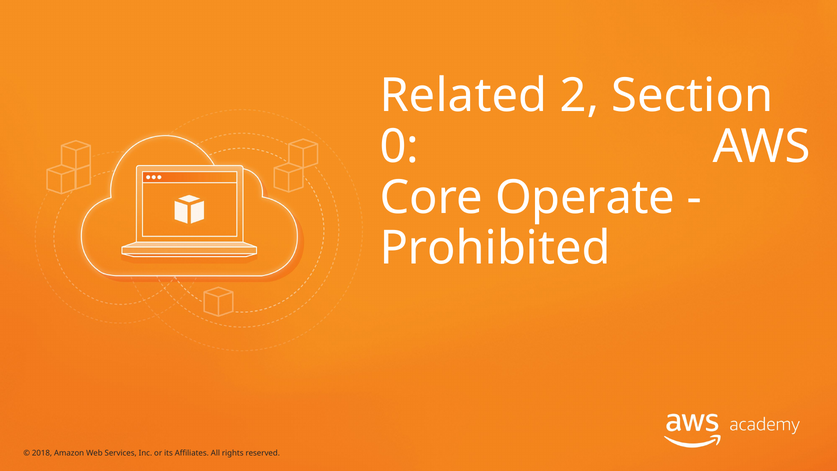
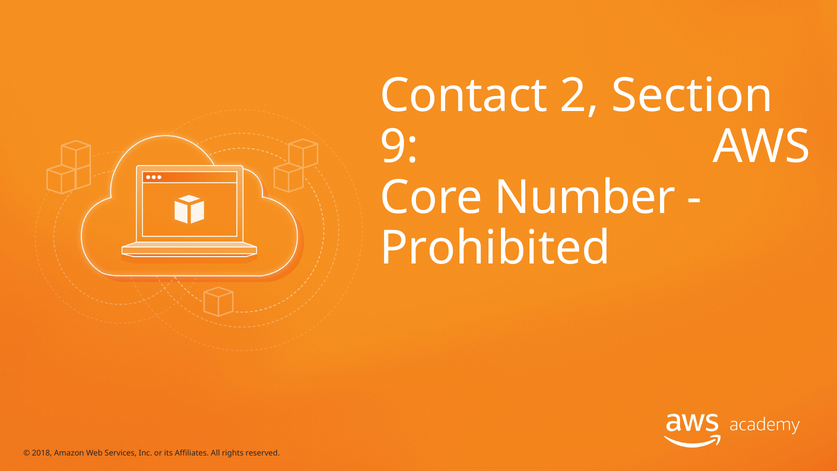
Related: Related -> Contact
0: 0 -> 9
Operate: Operate -> Number
